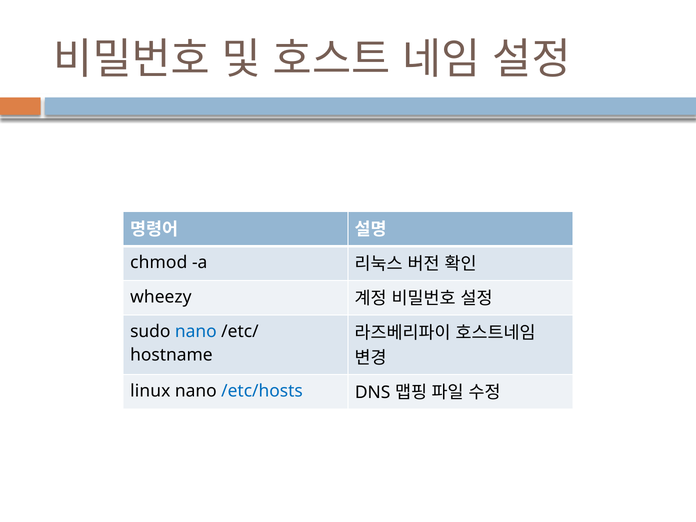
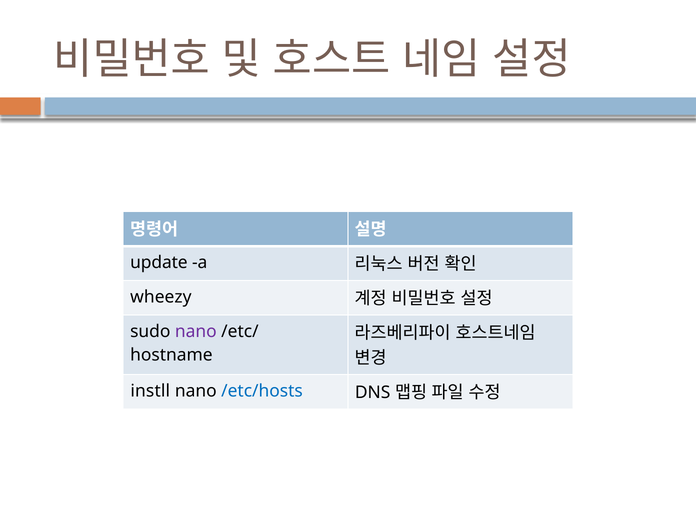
chmod: chmod -> update
nano at (196, 331) colour: blue -> purple
linux: linux -> instll
